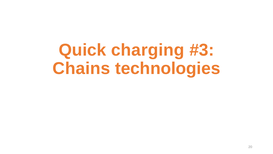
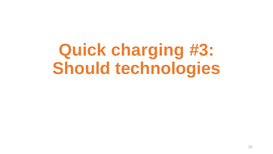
Chains: Chains -> Should
